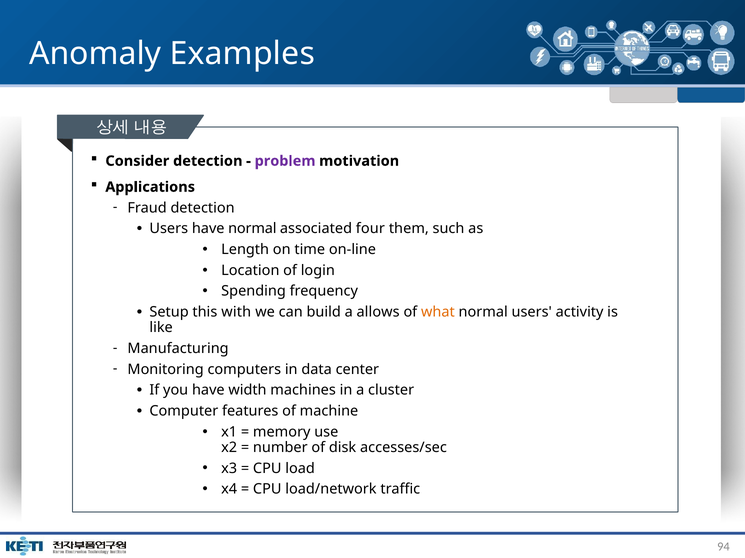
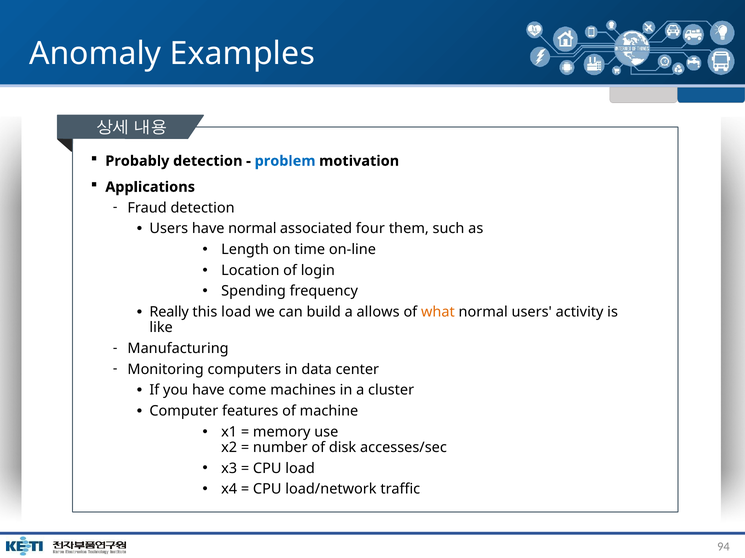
Consider: Consider -> Probably
problem colour: purple -> blue
Setup: Setup -> Really
this with: with -> load
width: width -> come
